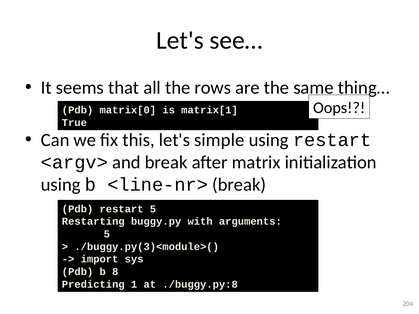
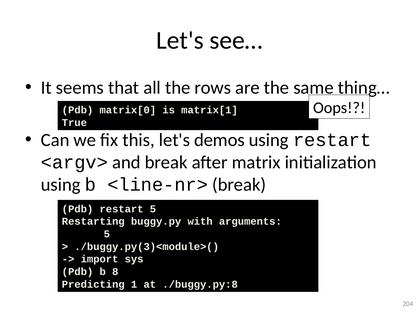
simple: simple -> demos
